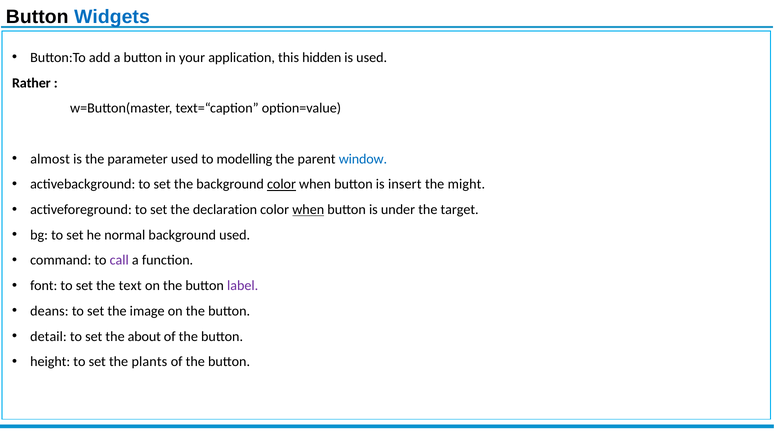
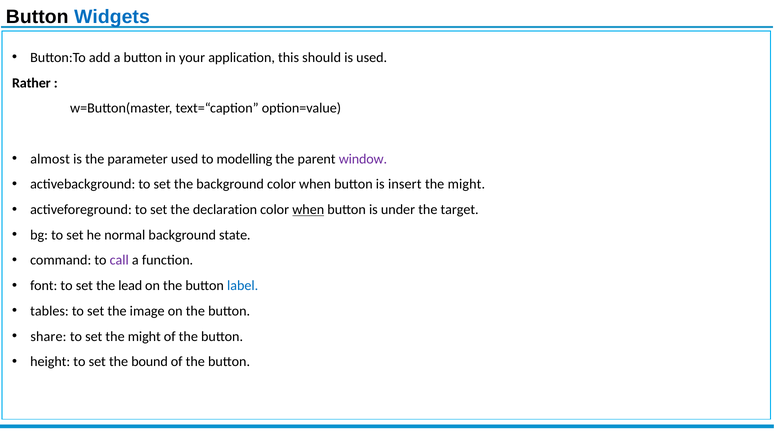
hidden: hidden -> should
window colour: blue -> purple
color at (281, 184) underline: present -> none
background used: used -> state
text: text -> lead
label colour: purple -> blue
deans: deans -> tables
detail: detail -> share
set the about: about -> might
plants: plants -> bound
